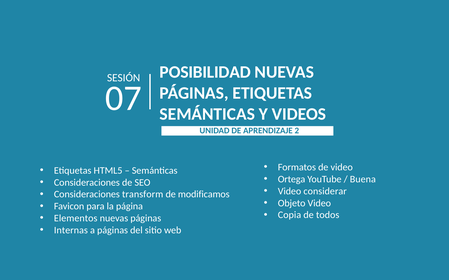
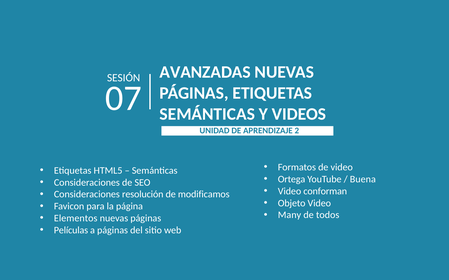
POSIBILIDAD: POSIBILIDAD -> AVANZADAS
considerar: considerar -> conforman
transform: transform -> resolución
Copia: Copia -> Many
Internas: Internas -> Películas
